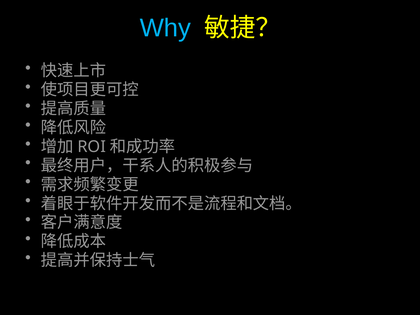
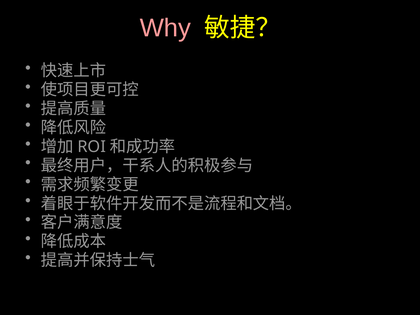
Why colour: light blue -> pink
